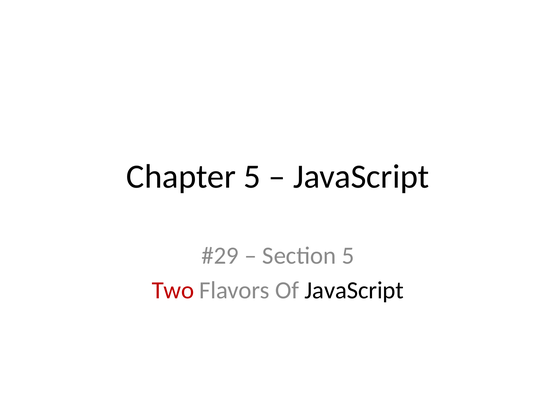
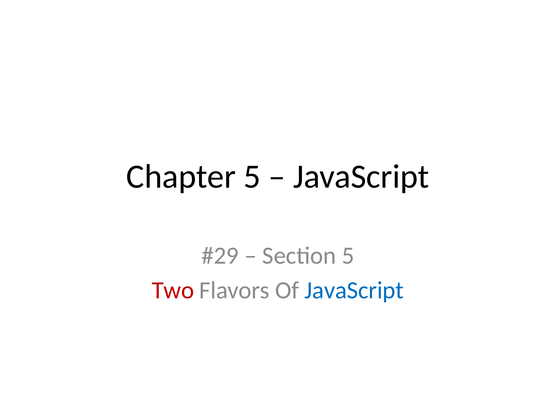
JavaScript at (354, 290) colour: black -> blue
